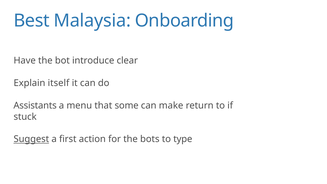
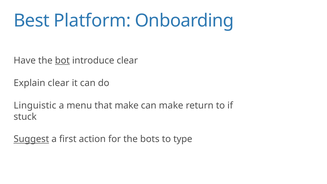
Malaysia: Malaysia -> Platform
bot underline: none -> present
Explain itself: itself -> clear
Assistants: Assistants -> Linguistic
that some: some -> make
